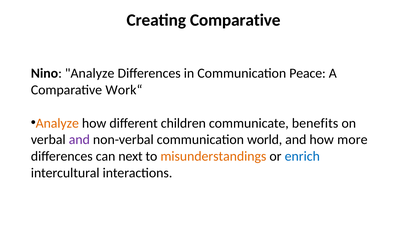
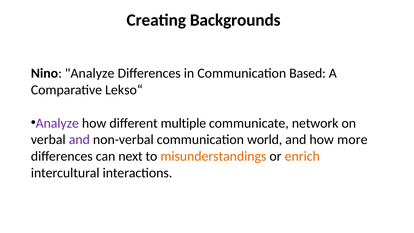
Creating Comparative: Comparative -> Backgrounds
Peace: Peace -> Based
Work“: Work“ -> Lekso“
Analyze at (57, 123) colour: orange -> purple
children: children -> multiple
benefits: benefits -> network
enrich colour: blue -> orange
